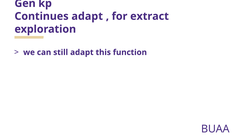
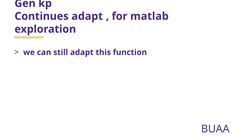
extract: extract -> matlab
